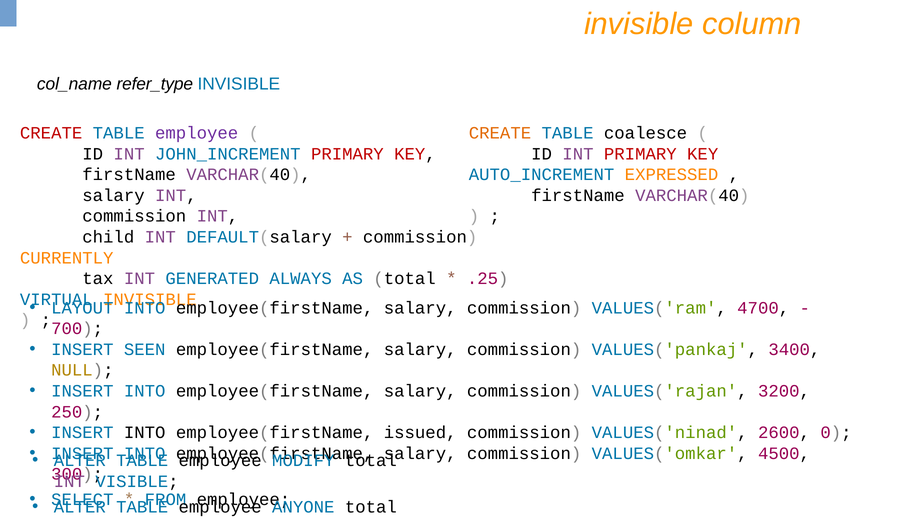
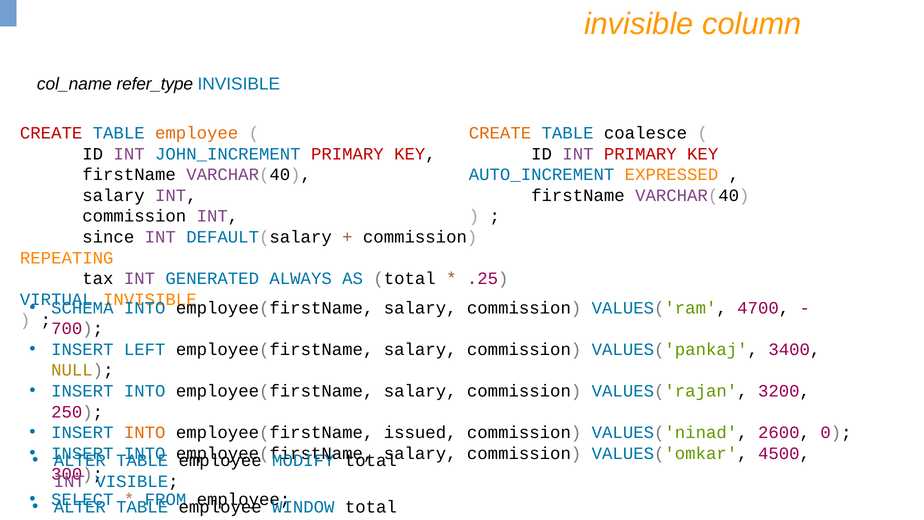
employee at (197, 133) colour: purple -> orange
child: child -> since
CURRENTLY: CURRENTLY -> REPEATING
LAYOUT: LAYOUT -> SCHEMA
SEEN: SEEN -> LEFT
INTO at (145, 432) colour: black -> orange
ANYONE: ANYONE -> WINDOW
